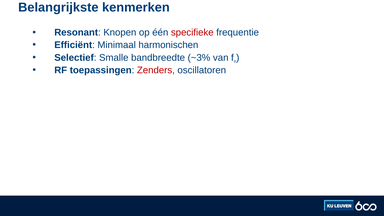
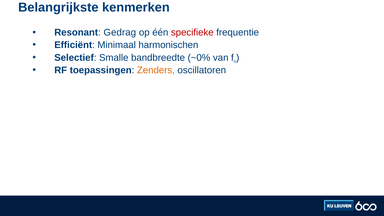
Knopen: Knopen -> Gedrag
~3%: ~3% -> ~0%
Zenders colour: red -> orange
